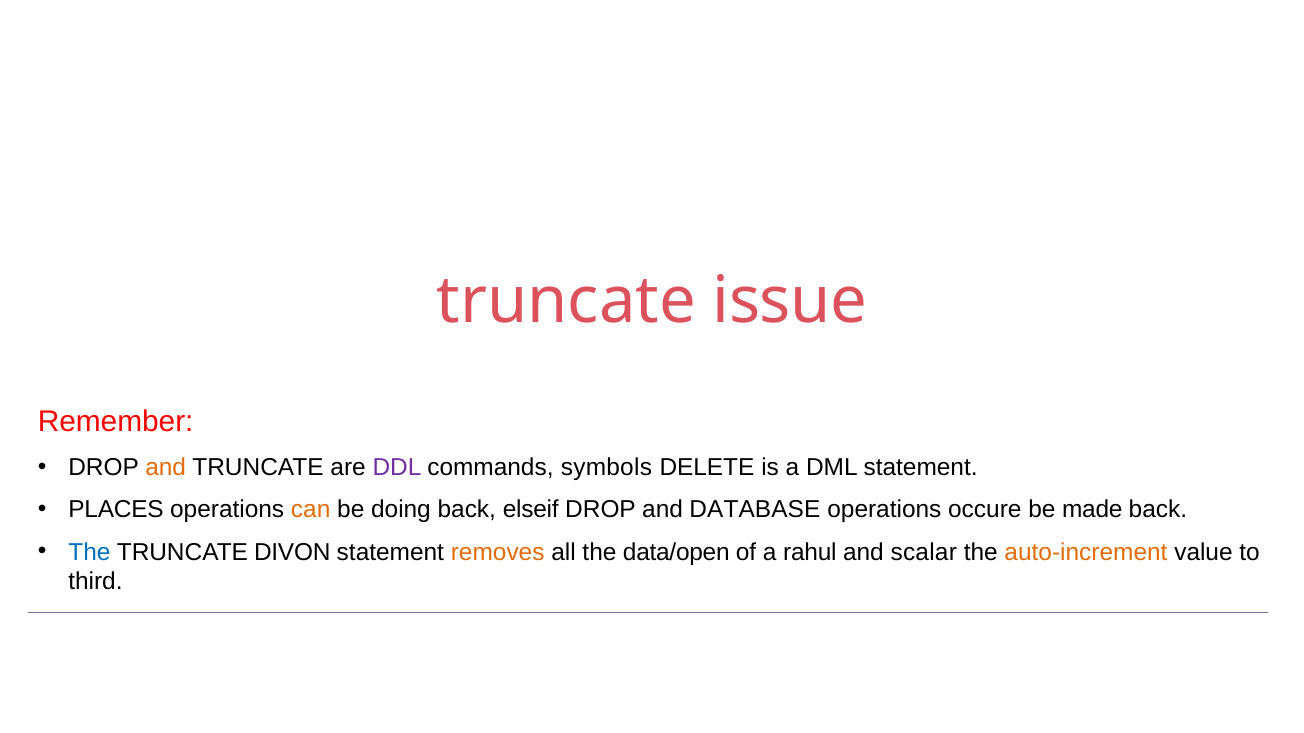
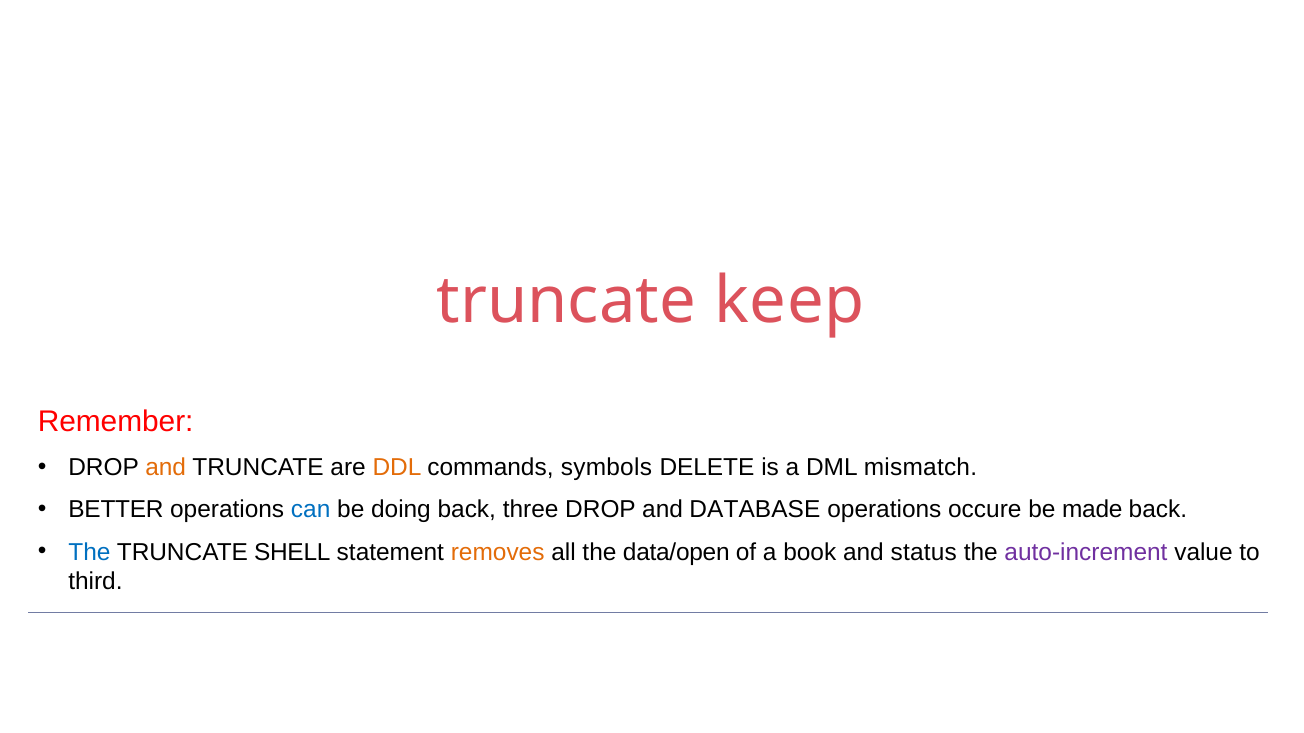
issue: issue -> keep
DDL colour: purple -> orange
DML statement: statement -> mismatch
PLACES: PLACES -> BETTER
can colour: orange -> blue
elseif: elseif -> three
DIVON: DIVON -> SHELL
rahul: rahul -> book
scalar: scalar -> status
auto-increment colour: orange -> purple
